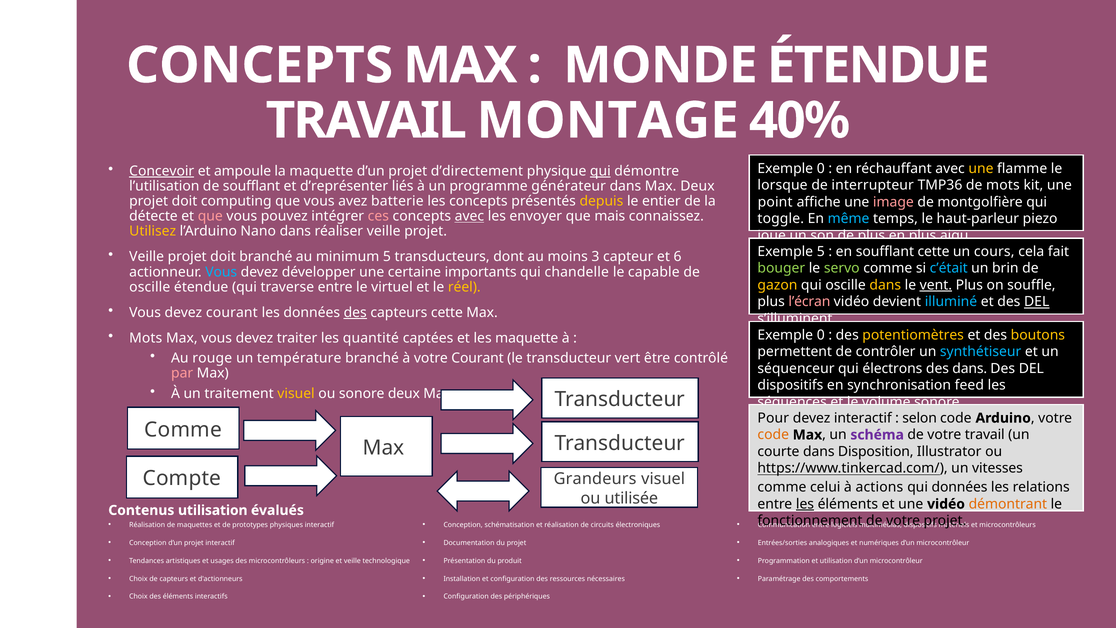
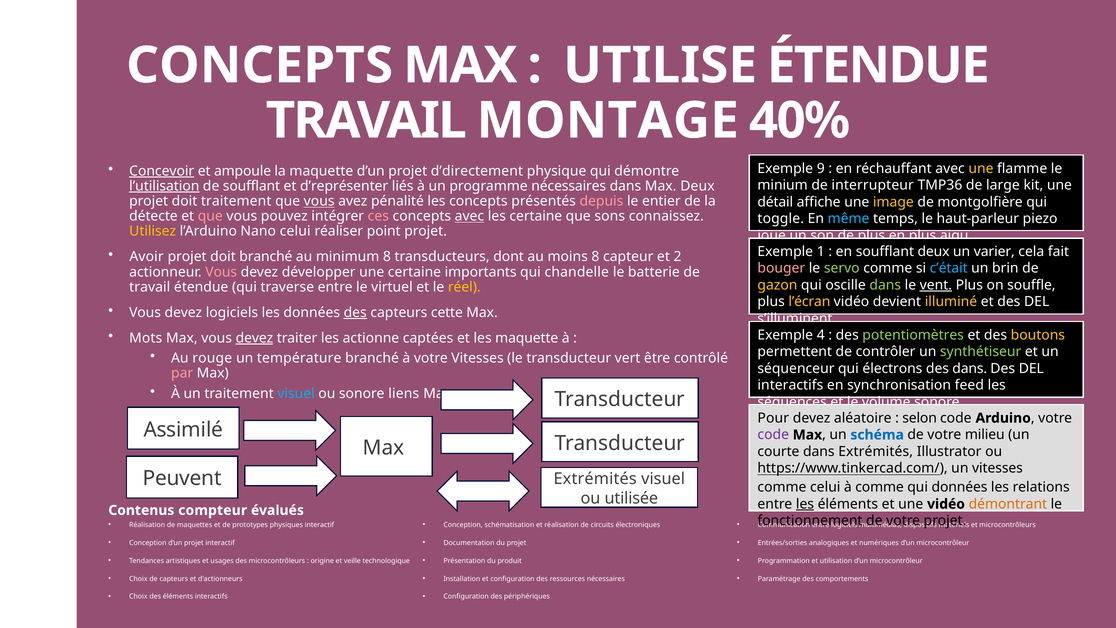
MONDE: MONDE -> UTILISE
qui at (600, 171) underline: present -> none
0 at (821, 168): 0 -> 9
lorsque: lorsque -> minium
de mots: mots -> large
l’utilisation underline: none -> present
programme générateur: générateur -> nécessaires
doit computing: computing -> traitement
vous at (319, 201) underline: none -> present
batterie: batterie -> pénalité
depuis colour: yellow -> pink
point: point -> détail
image colour: pink -> yellow
les envoyer: envoyer -> certaine
mais: mais -> sons
Nano dans: dans -> celui
réaliser veille: veille -> point
Exemple 5: 5 -> 1
soufflant cette: cette -> deux
cours: cours -> varier
Veille at (147, 257): Veille -> Avoir
minimum 5: 5 -> 8
moins 3: 3 -> 8
6: 6 -> 2
bouger colour: light green -> pink
Vous at (221, 272) colour: light blue -> pink
capable: capable -> batterie
dans at (885, 285) colour: yellow -> light green
oscille at (150, 287): oscille -> travail
l’écran colour: pink -> yellow
illuminé colour: light blue -> yellow
DEL at (1037, 302) underline: present -> none
devez courant: courant -> logiciels
devez at (254, 338) underline: none -> present
quantité: quantité -> actionne
0 at (821, 335): 0 -> 4
potentiomètres colour: yellow -> light green
synthétiseur colour: light blue -> light green
votre Courant: Courant -> Vitesses
dispositifs at (790, 385): dispositifs -> interactifs
visuel at (296, 393) colour: yellow -> light blue
sonore deux: deux -> liens
devez interactif: interactif -> aléatoire
Comme at (183, 429): Comme -> Assimilé
code at (773, 435) colour: orange -> purple
schéma colour: purple -> blue
votre travail: travail -> milieu
dans Disposition: Disposition -> Extrémités
Compte: Compte -> Peuvent
Grandeurs at (595, 479): Grandeurs -> Extrémités
à actions: actions -> comme
Contenus utilisation: utilisation -> compteur
